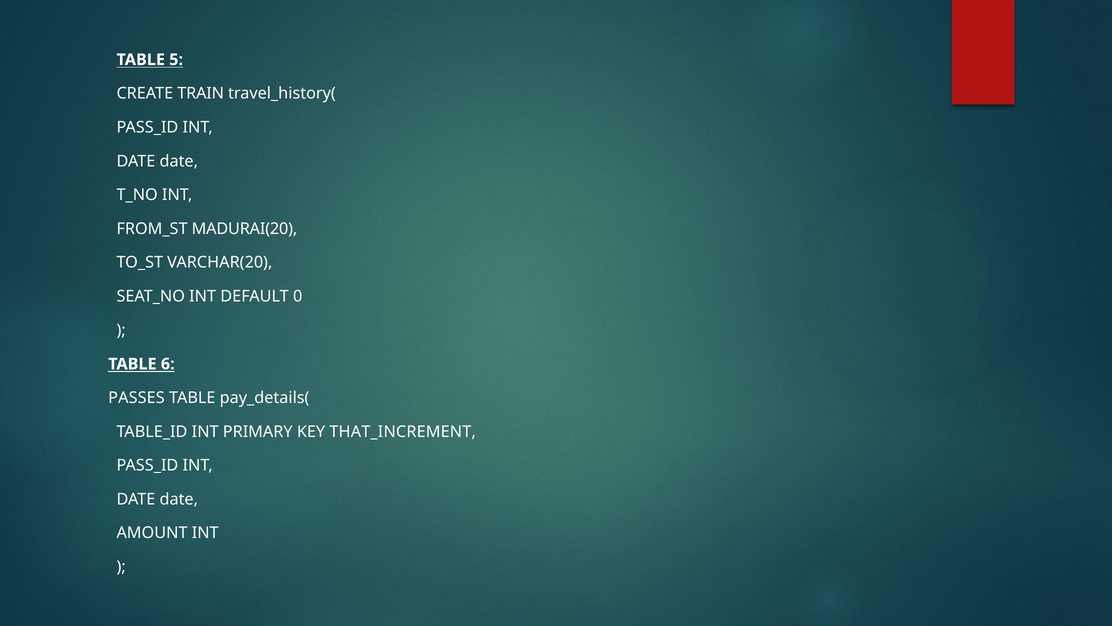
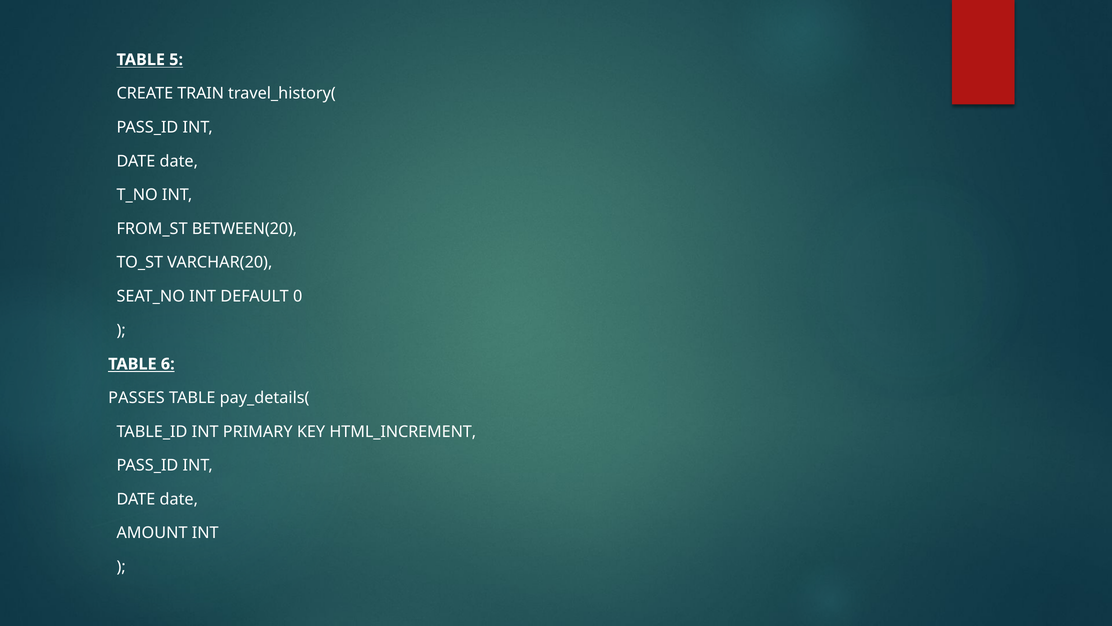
MADURAI(20: MADURAI(20 -> BETWEEN(20
THAT_INCREMENT: THAT_INCREMENT -> HTML_INCREMENT
